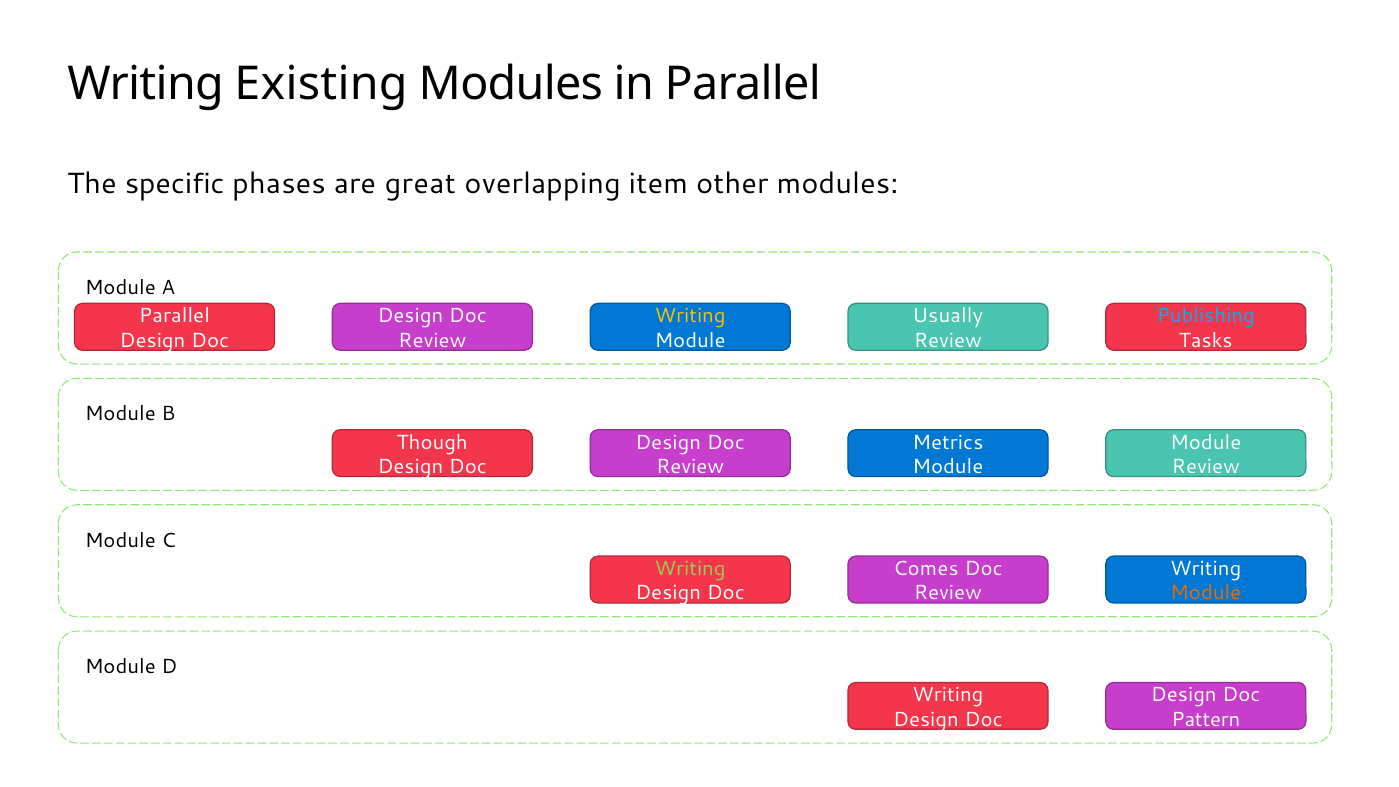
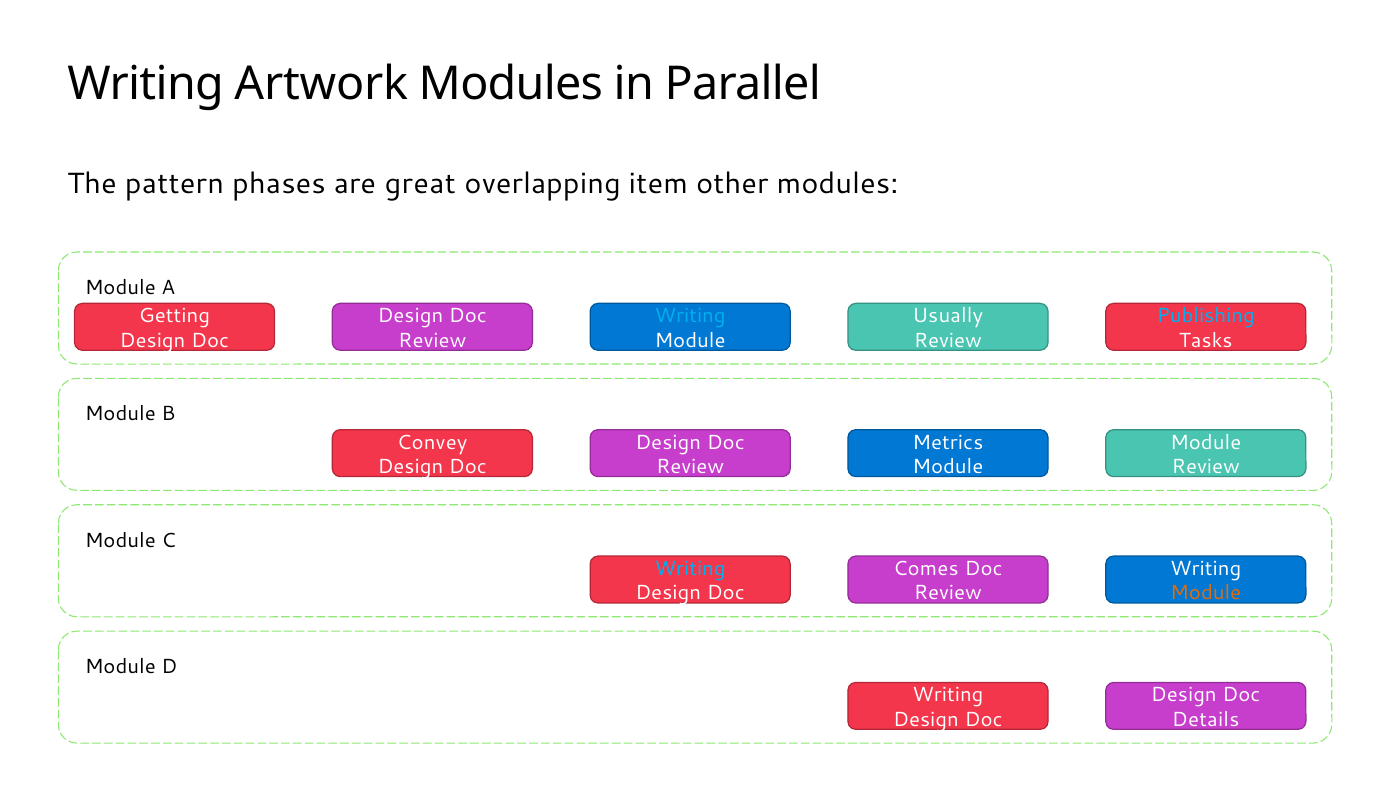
Existing: Existing -> Artwork
specific: specific -> pattern
Parallel at (174, 316): Parallel -> Getting
Writing at (690, 316) colour: yellow -> light blue
Though: Though -> Convey
Writing at (690, 569) colour: light green -> light blue
Pattern: Pattern -> Details
